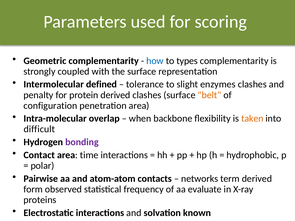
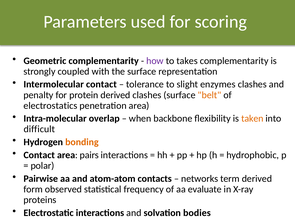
how colour: blue -> purple
types: types -> takes
Intermolecular defined: defined -> contact
configuration: configuration -> electrostatics
bonding colour: purple -> orange
time: time -> pairs
known: known -> bodies
